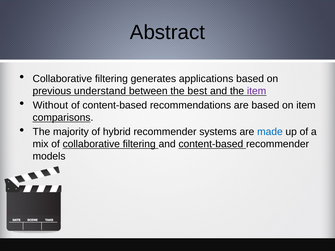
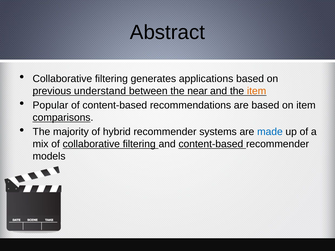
best: best -> near
item at (257, 91) colour: purple -> orange
Without: Without -> Popular
